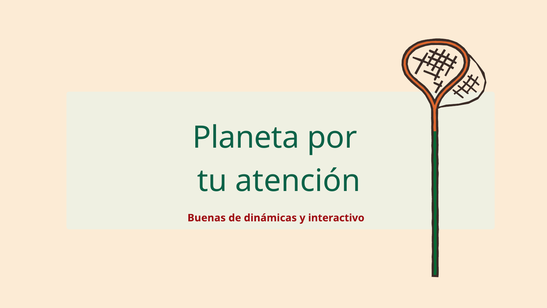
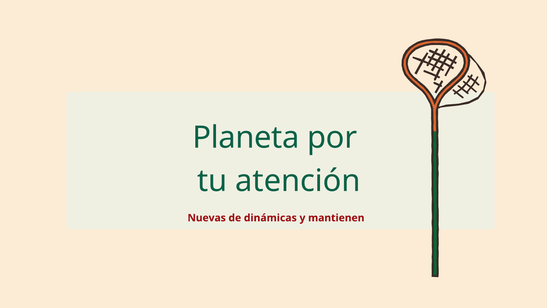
Buenas: Buenas -> Nuevas
interactivo: interactivo -> mantienen
